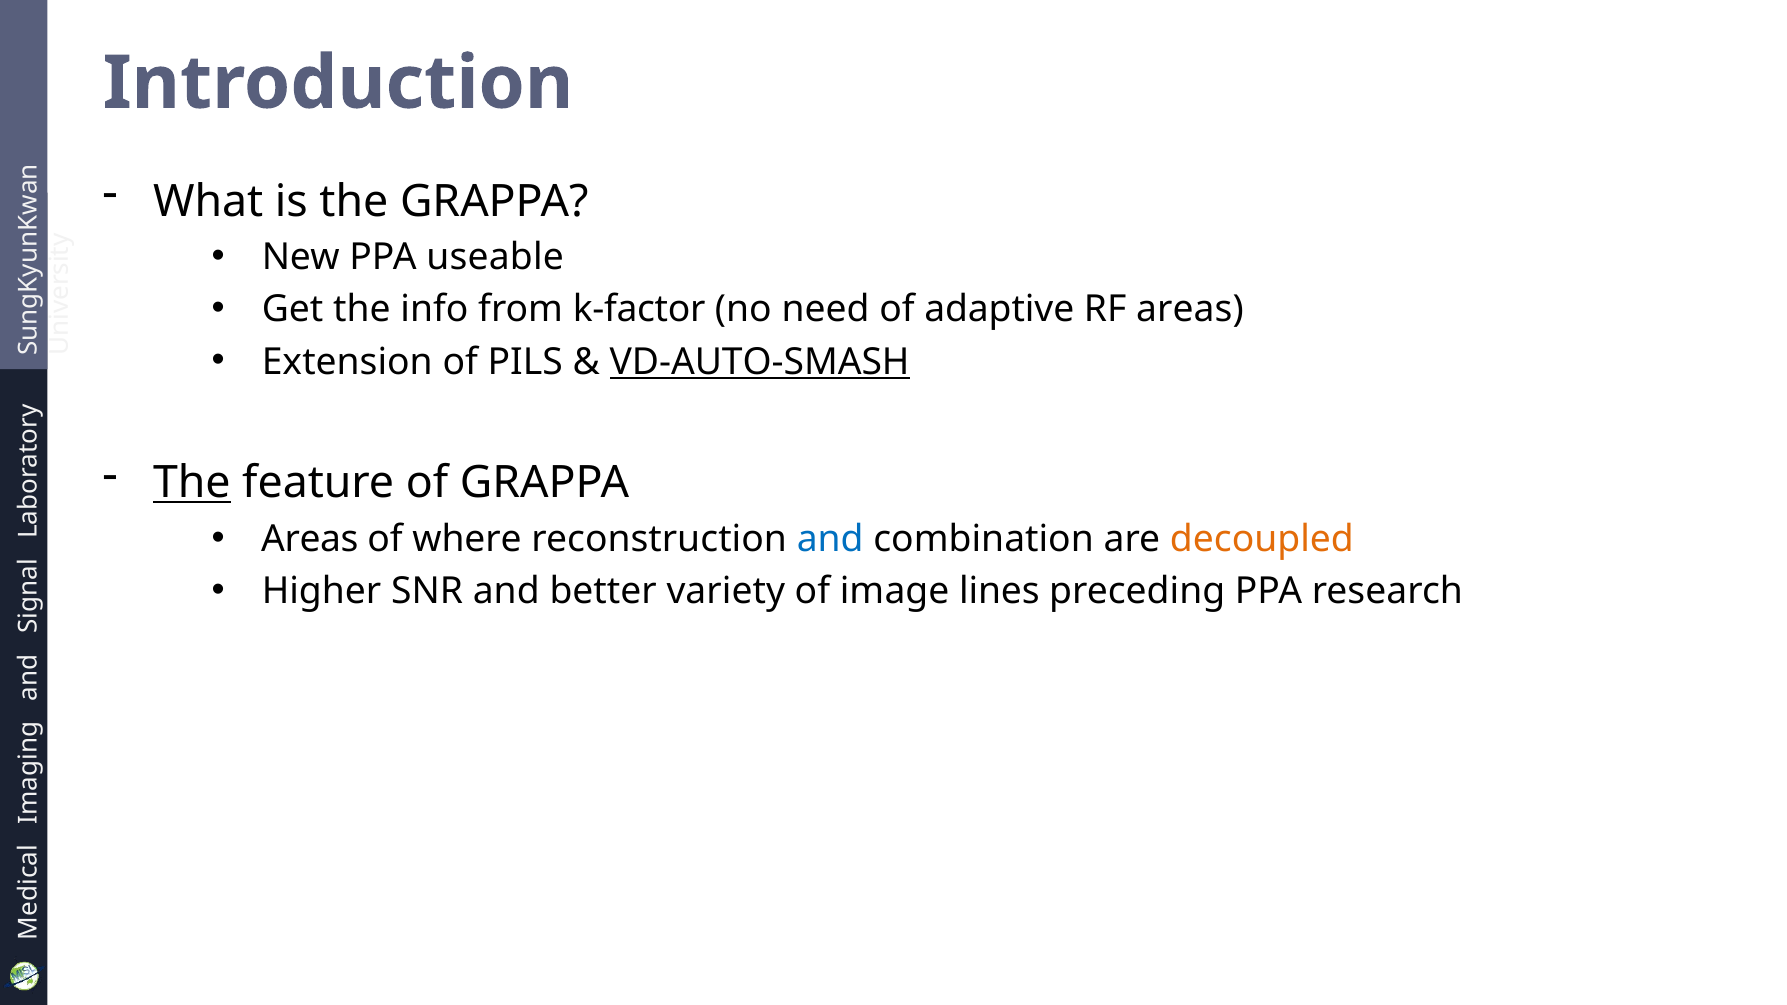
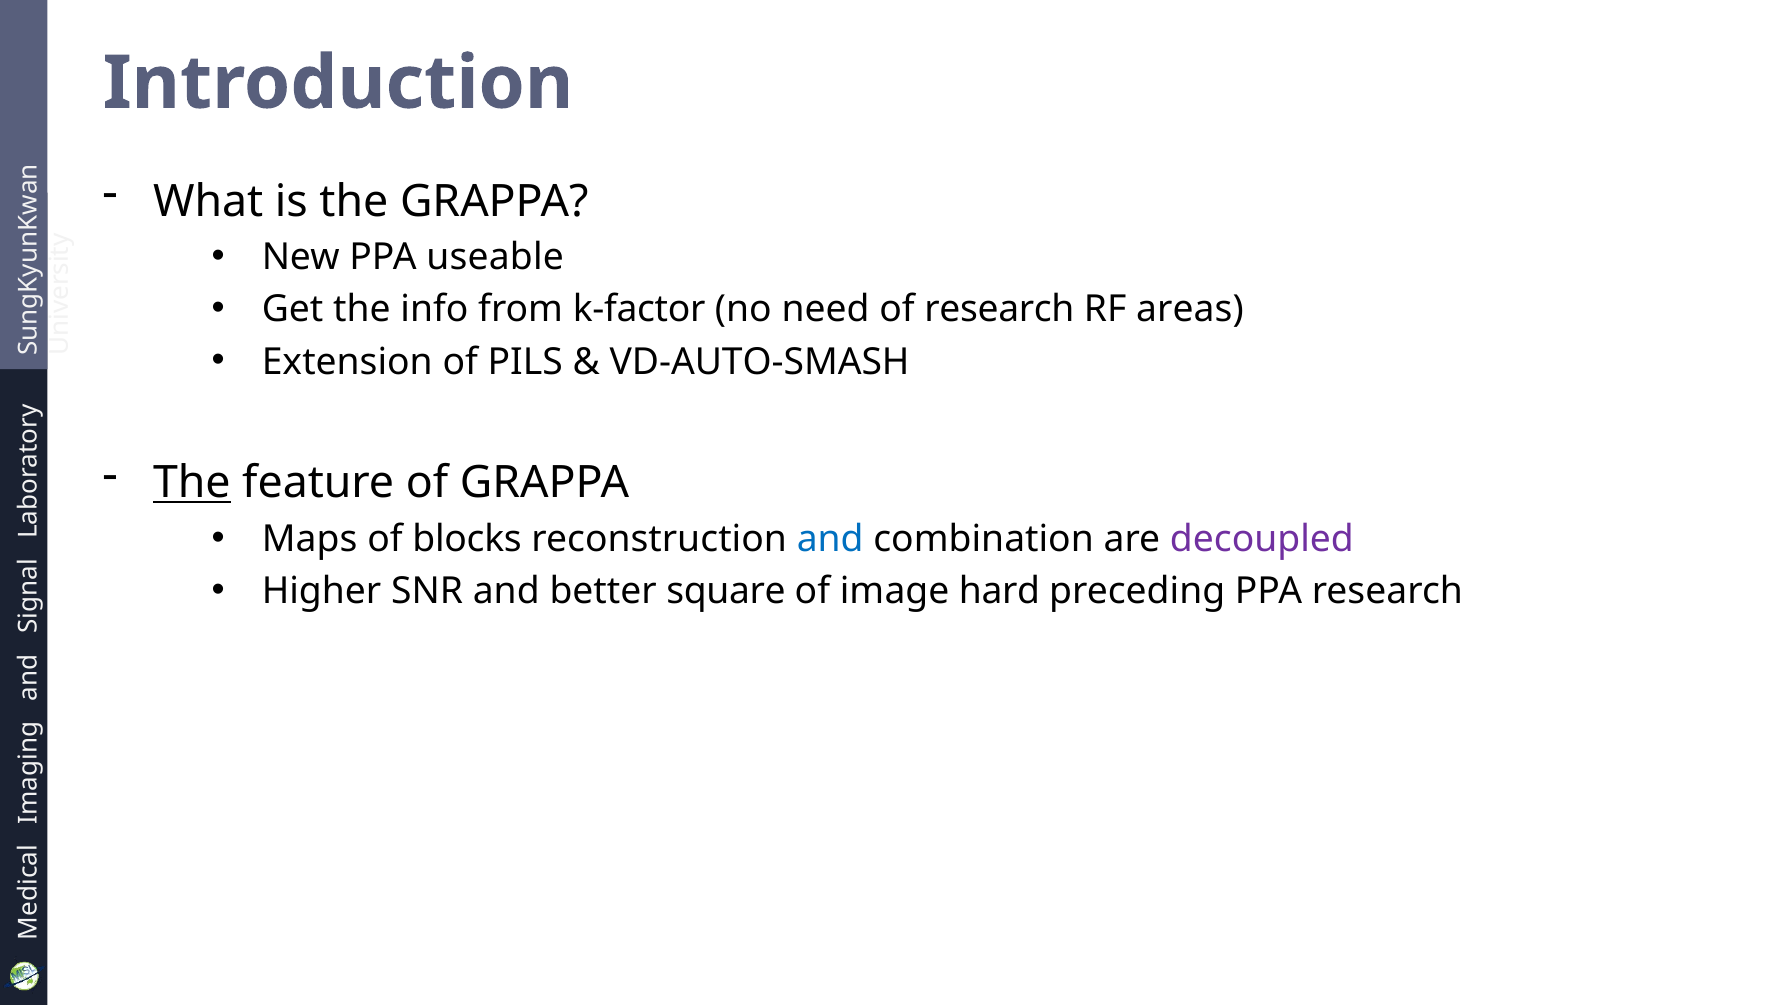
of adaptive: adaptive -> research
VD-AUTO-SMASH underline: present -> none
Areas at (310, 539): Areas -> Maps
where: where -> blocks
decoupled colour: orange -> purple
variety: variety -> square
lines: lines -> hard
